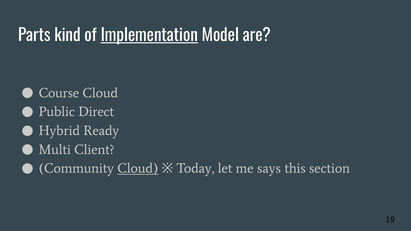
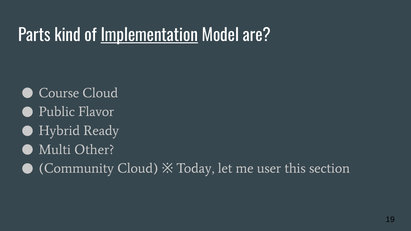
Direct: Direct -> Flavor
Client: Client -> Other
Cloud at (138, 169) underline: present -> none
says: says -> user
